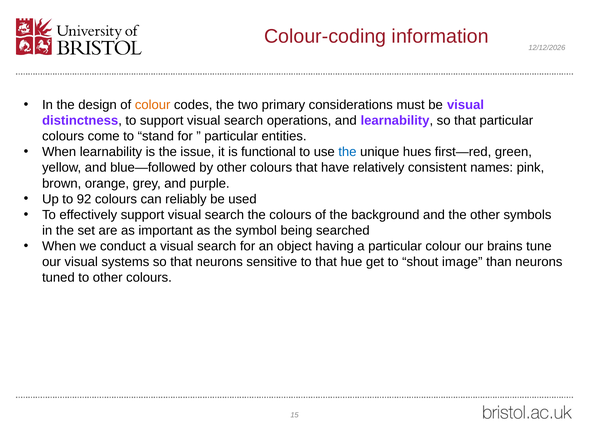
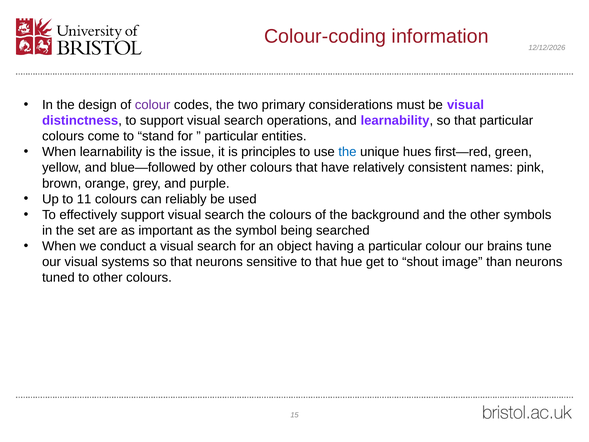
colour at (153, 105) colour: orange -> purple
functional: functional -> principles
92: 92 -> 11
